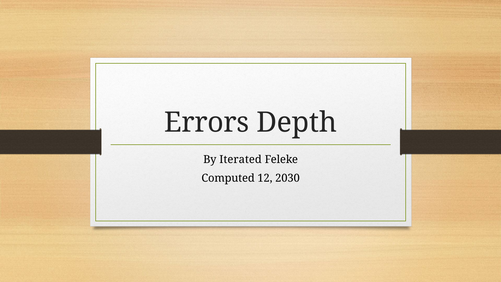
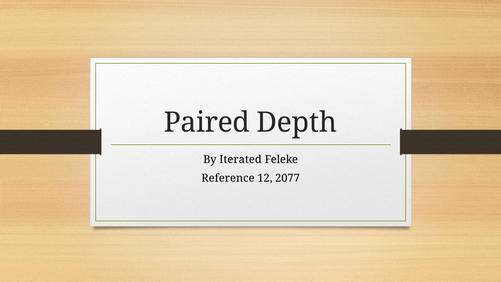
Errors: Errors -> Paired
Computed: Computed -> Reference
2030: 2030 -> 2077
